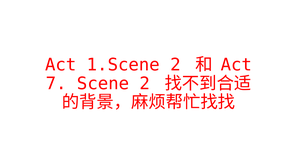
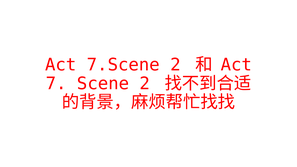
1.Scene: 1.Scene -> 7.Scene
